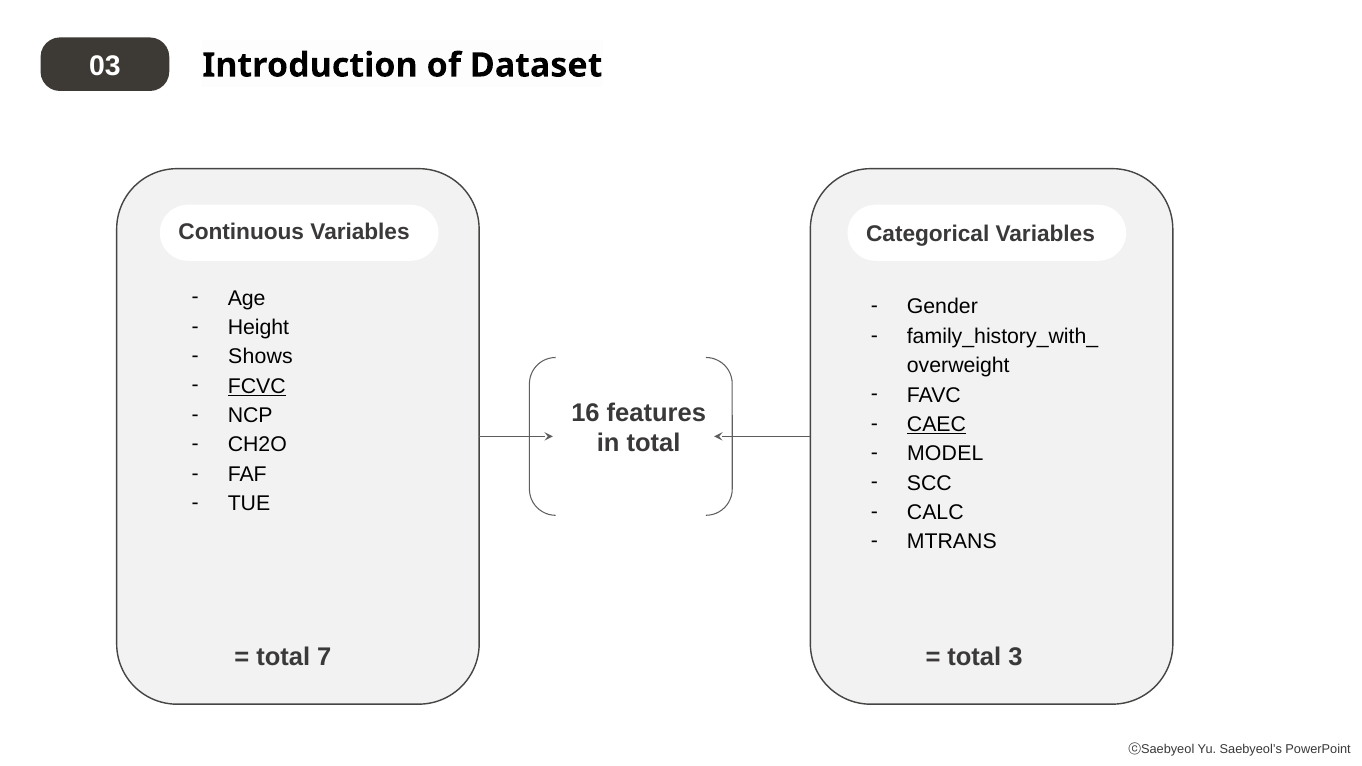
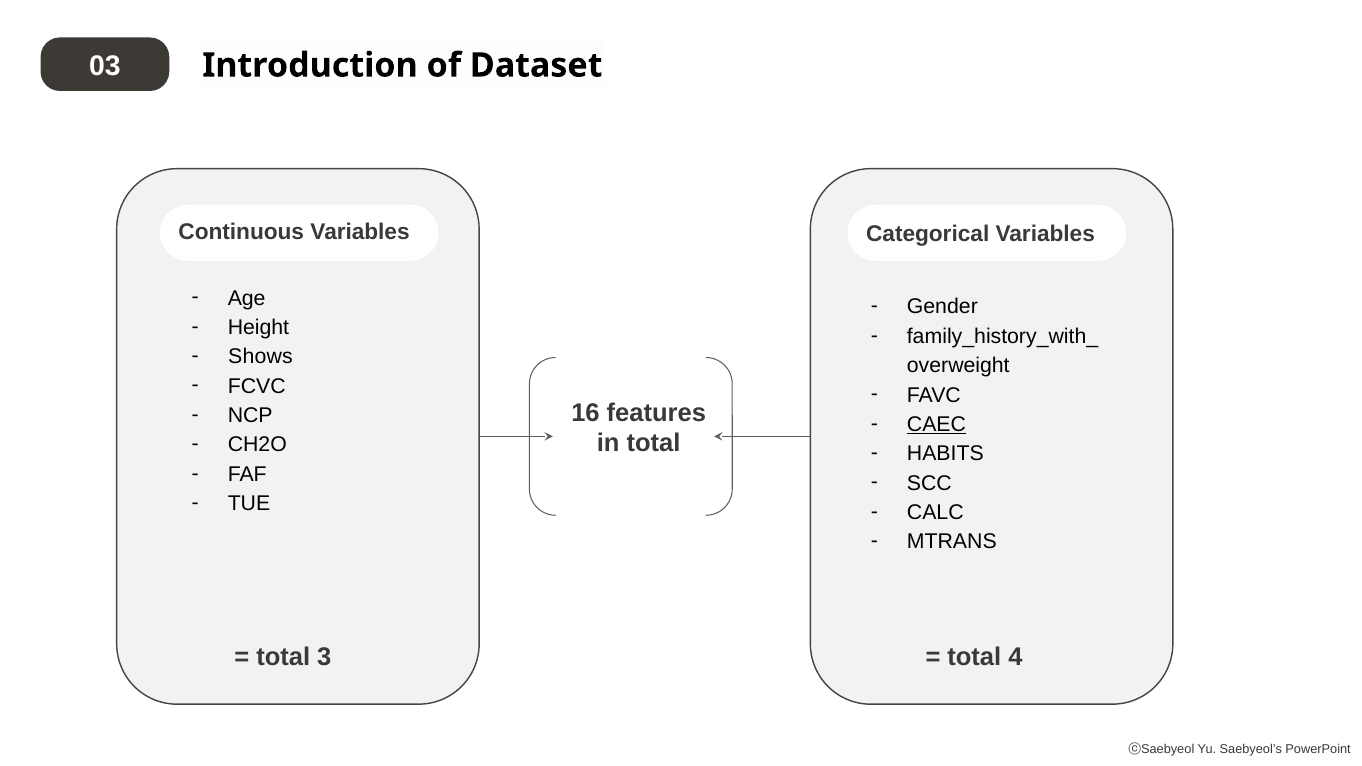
FCVC underline: present -> none
MODEL: MODEL -> HABITS
7: 7 -> 3
3: 3 -> 4
